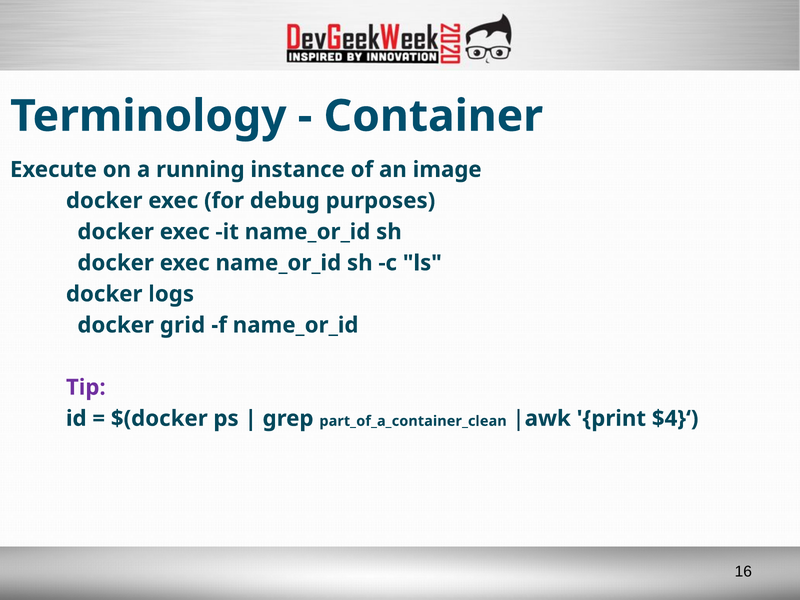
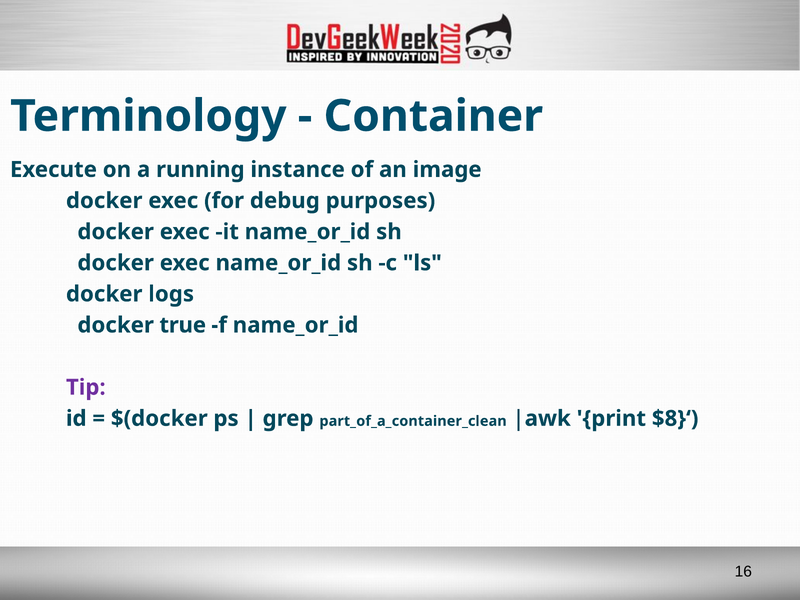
grid: grid -> true
$4}‘: $4}‘ -> $8}‘
